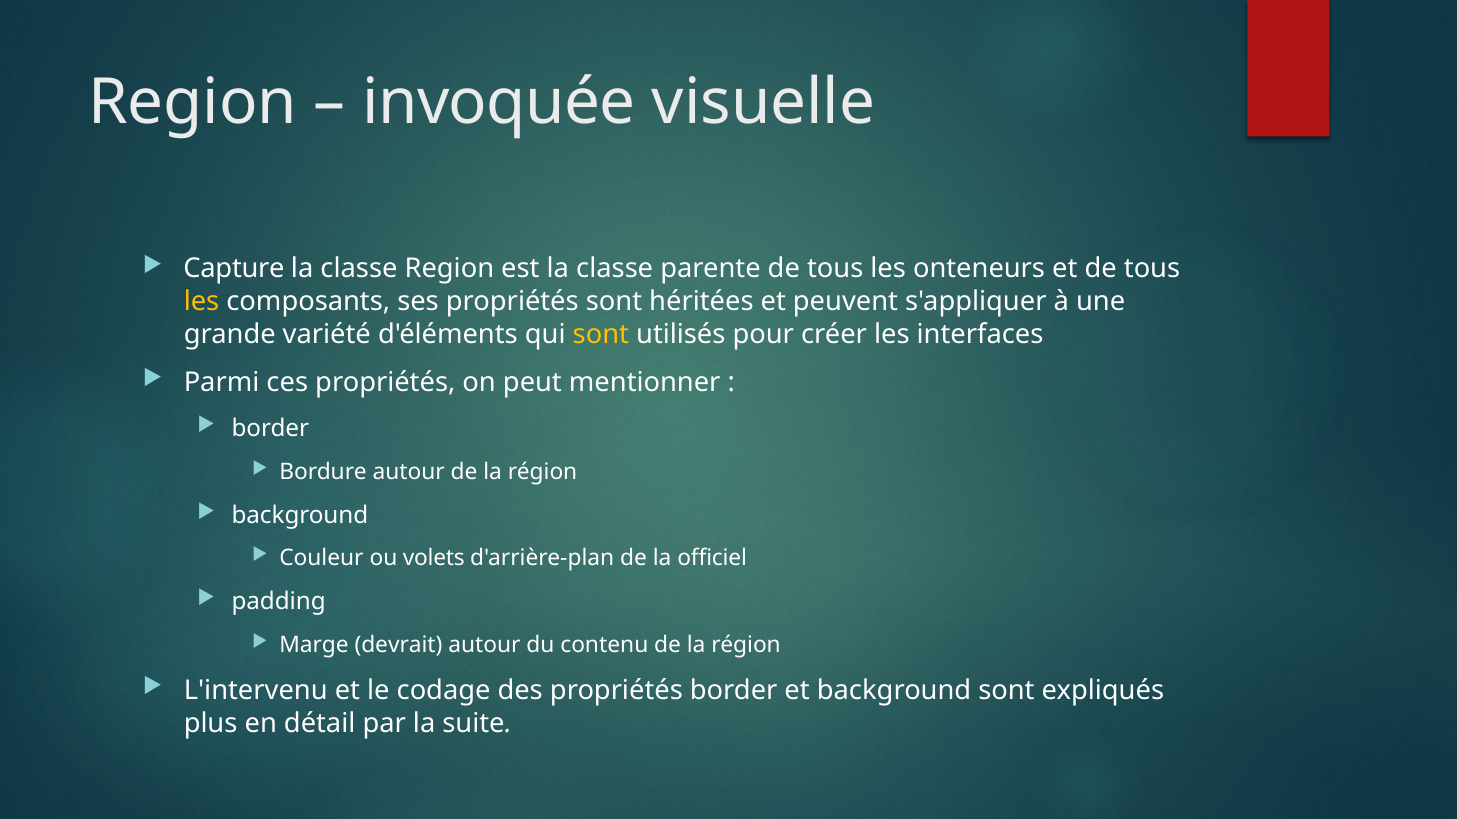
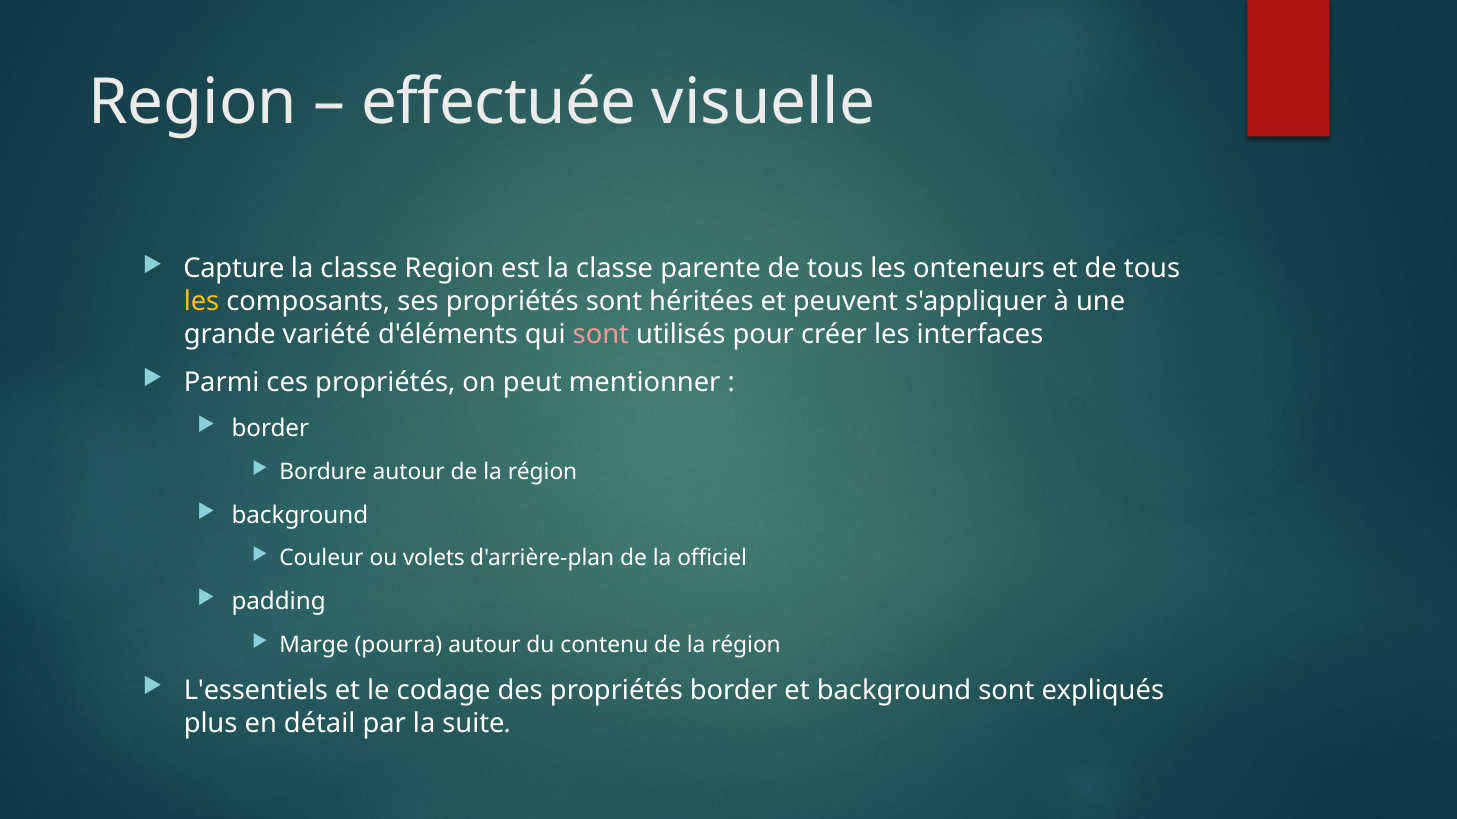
invoquée: invoquée -> effectuée
sont at (601, 335) colour: yellow -> pink
devrait: devrait -> pourra
L'intervenu: L'intervenu -> L'essentiels
